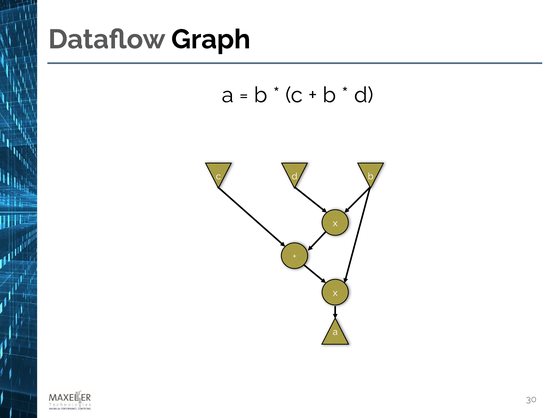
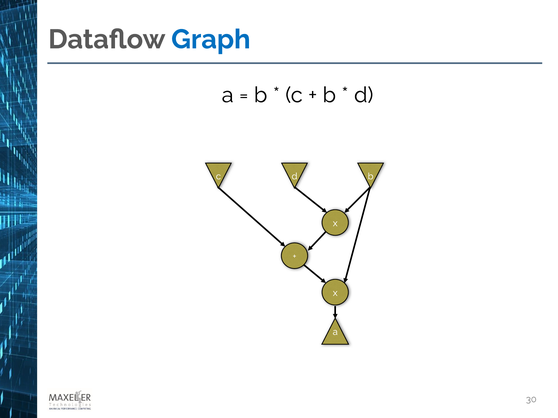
Graph colour: black -> blue
